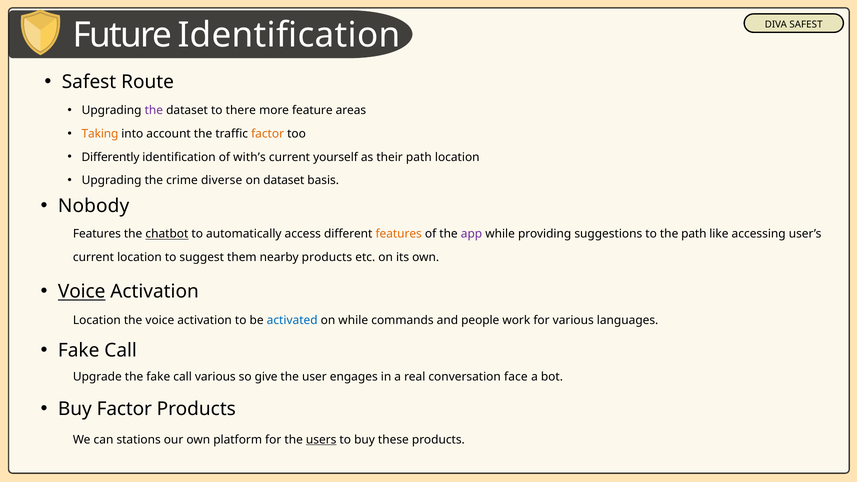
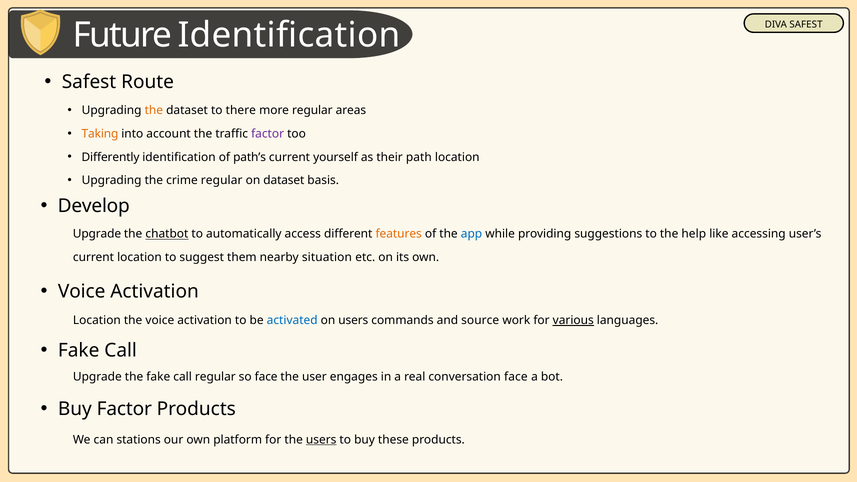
the at (154, 111) colour: purple -> orange
more feature: feature -> regular
factor at (268, 134) colour: orange -> purple
with’s: with’s -> path’s
crime diverse: diverse -> regular
Nobody: Nobody -> Develop
Features at (97, 234): Features -> Upgrade
app colour: purple -> blue
the path: path -> help
nearby products: products -> situation
Voice at (82, 292) underline: present -> none
on while: while -> users
people: people -> source
various at (573, 320) underline: none -> present
call various: various -> regular
so give: give -> face
